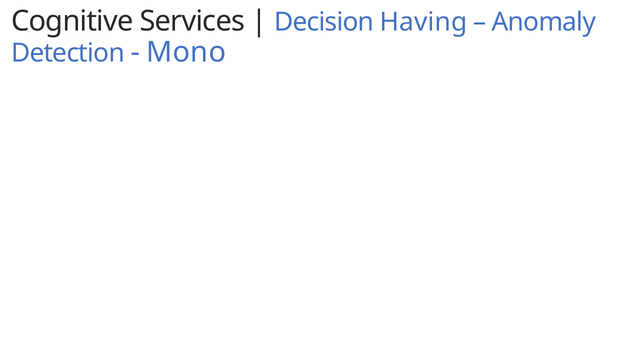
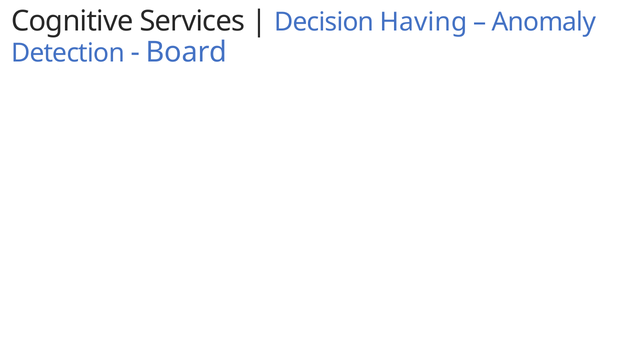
Mono: Mono -> Board
